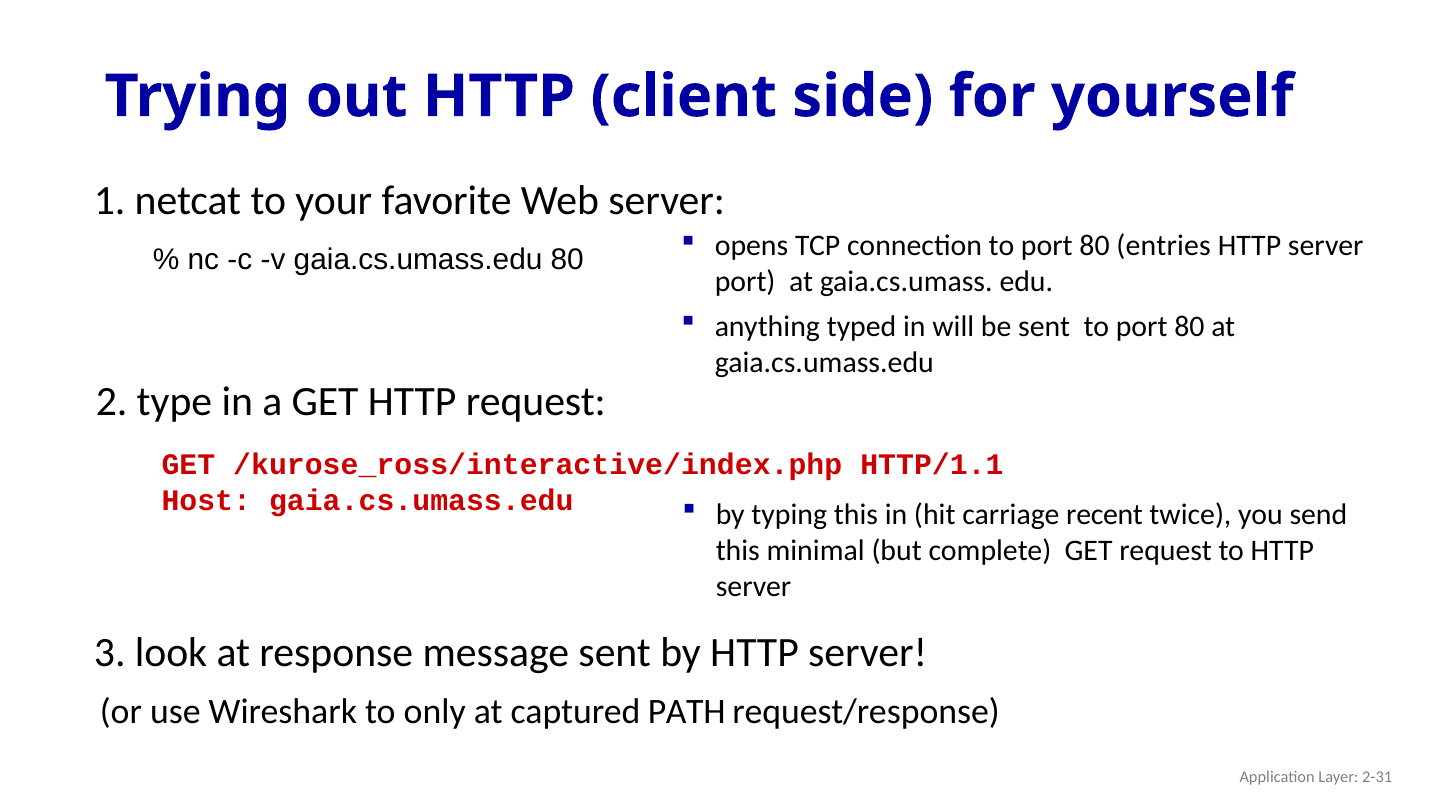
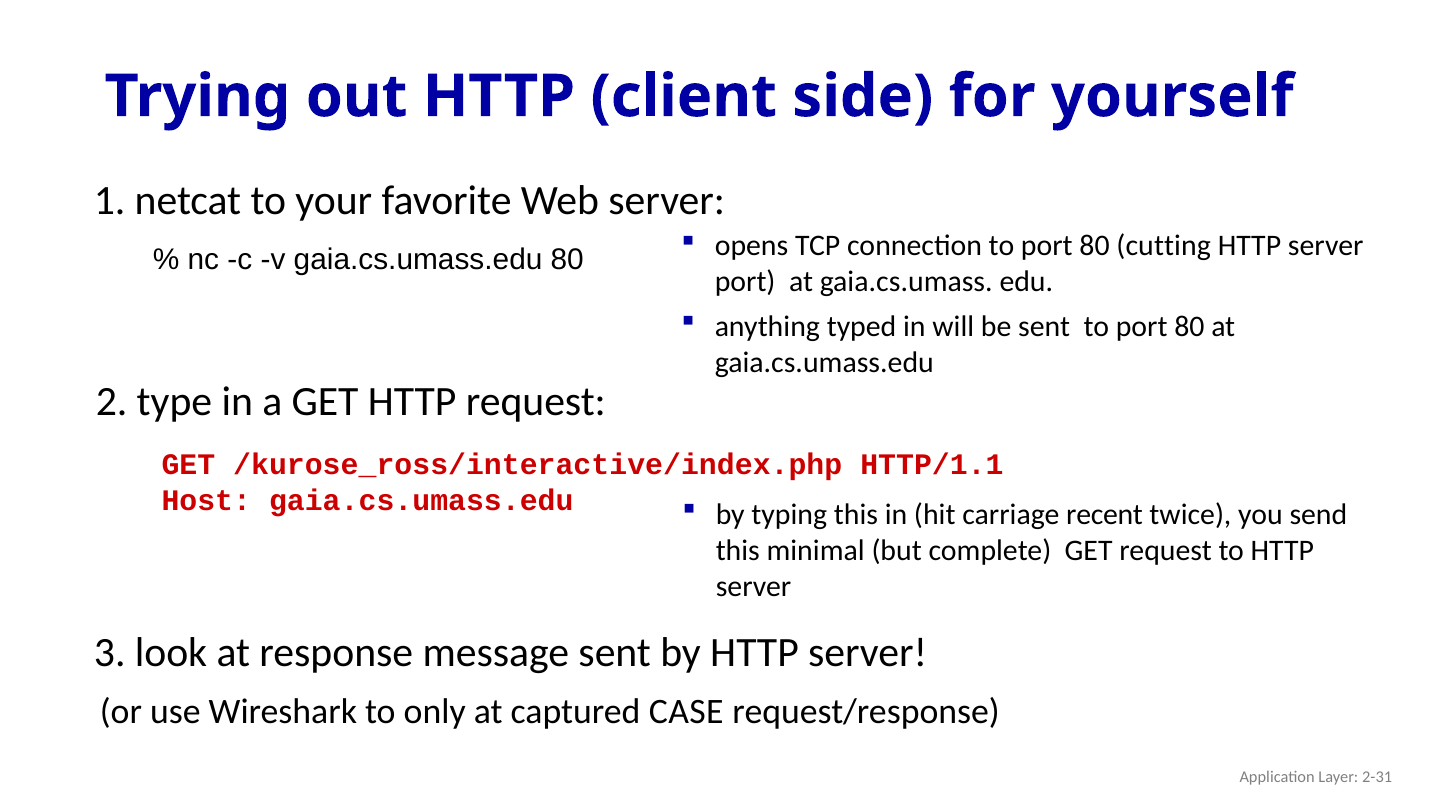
entries: entries -> cutting
PATH: PATH -> CASE
